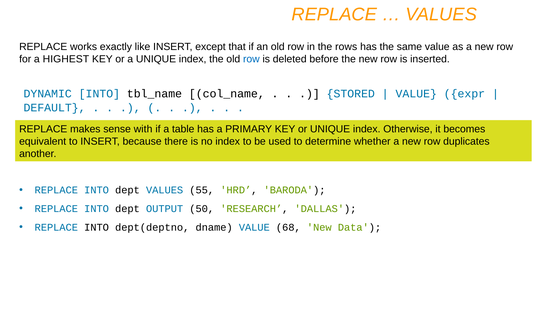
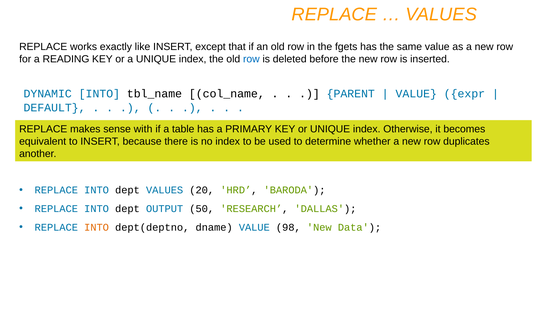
rows: rows -> fgets
HIGHEST: HIGHEST -> READING
STORED: STORED -> PARENT
55: 55 -> 20
INTO at (97, 228) colour: black -> orange
68: 68 -> 98
